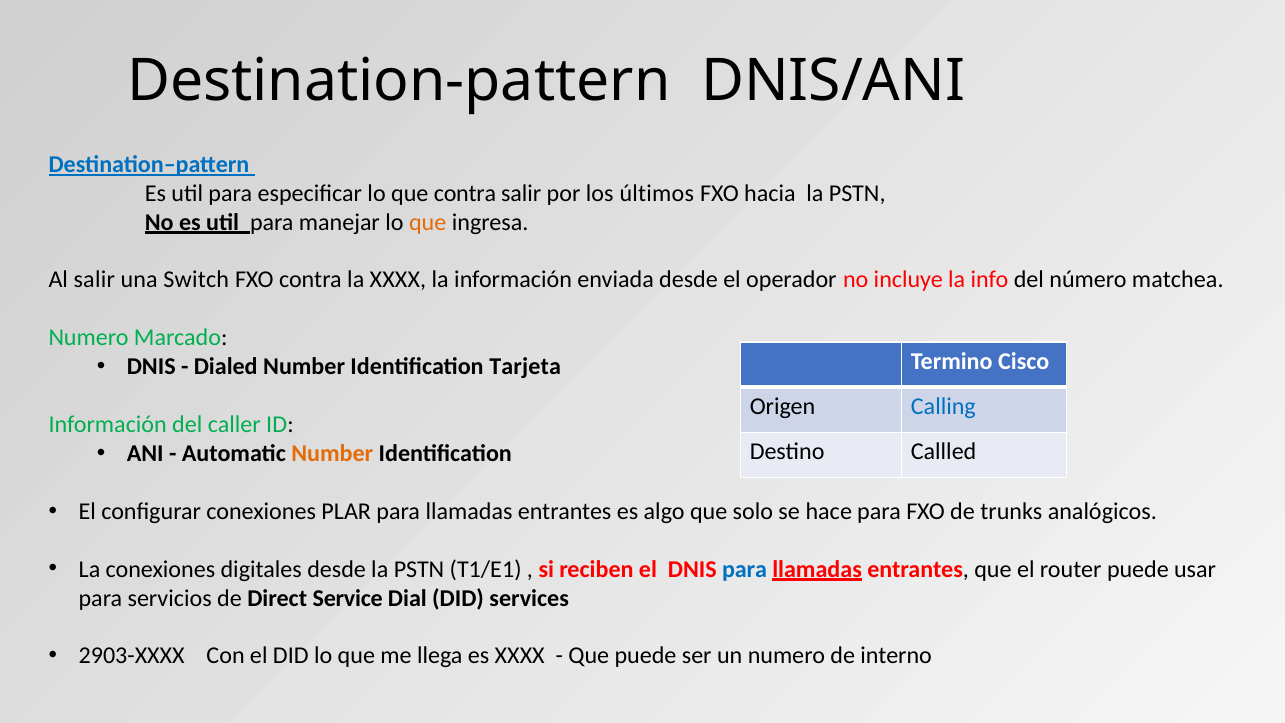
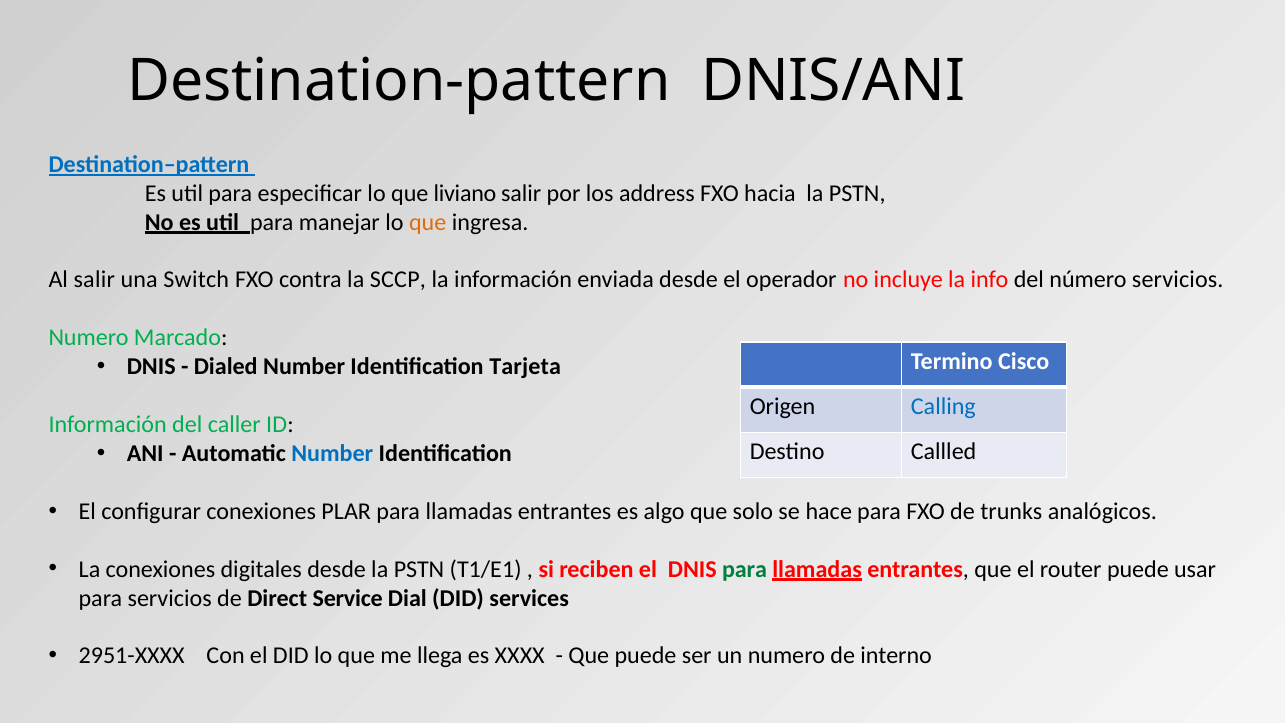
que contra: contra -> liviano
últimos: últimos -> address
la XXXX: XXXX -> SCCP
número matchea: matchea -> servicios
Number at (332, 453) colour: orange -> blue
para at (745, 569) colour: blue -> green
2903-XXXX: 2903-XXXX -> 2951-XXXX
